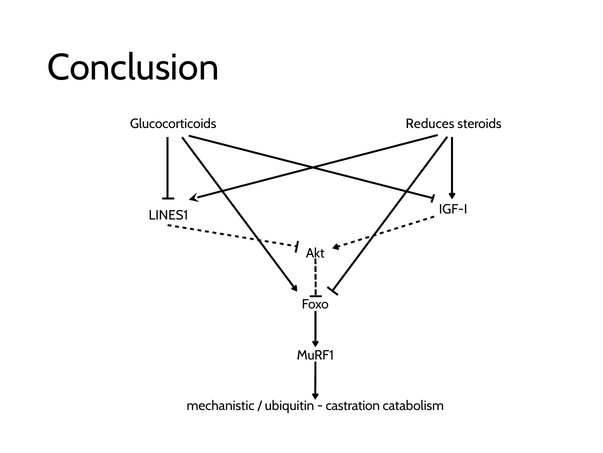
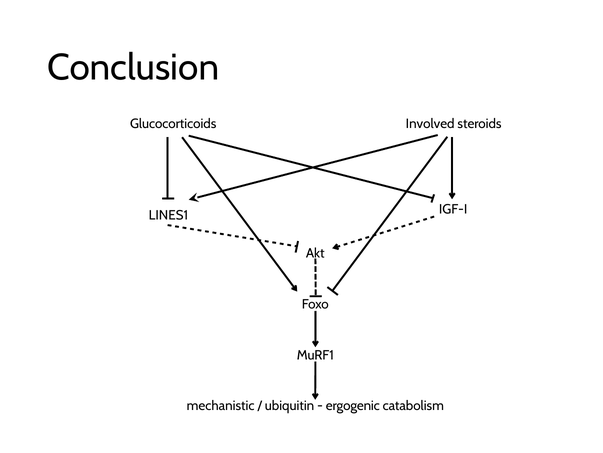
Reduces: Reduces -> Involved
castration: castration -> ergogenic
